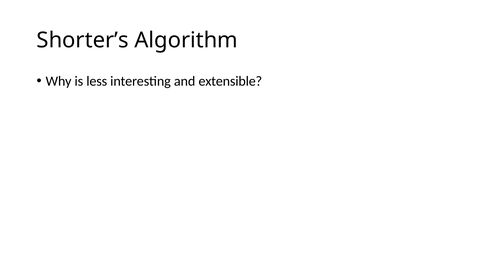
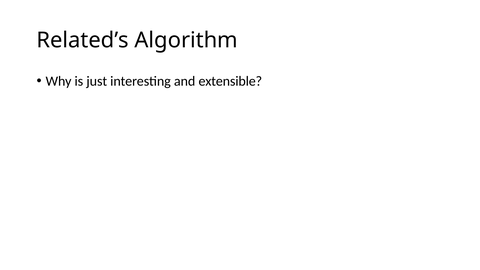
Shorter’s: Shorter’s -> Related’s
less: less -> just
